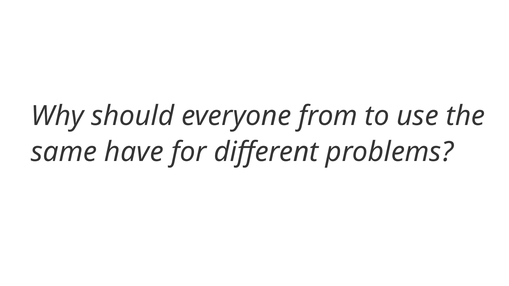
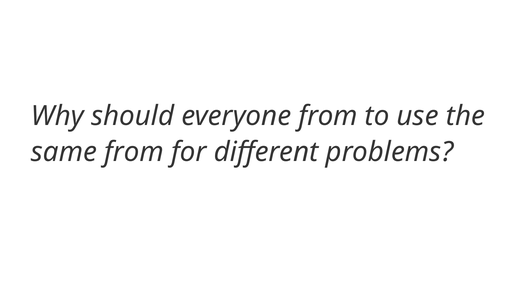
same have: have -> from
